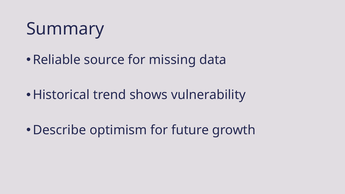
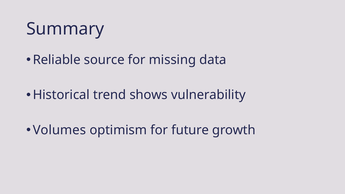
Describe: Describe -> Volumes
